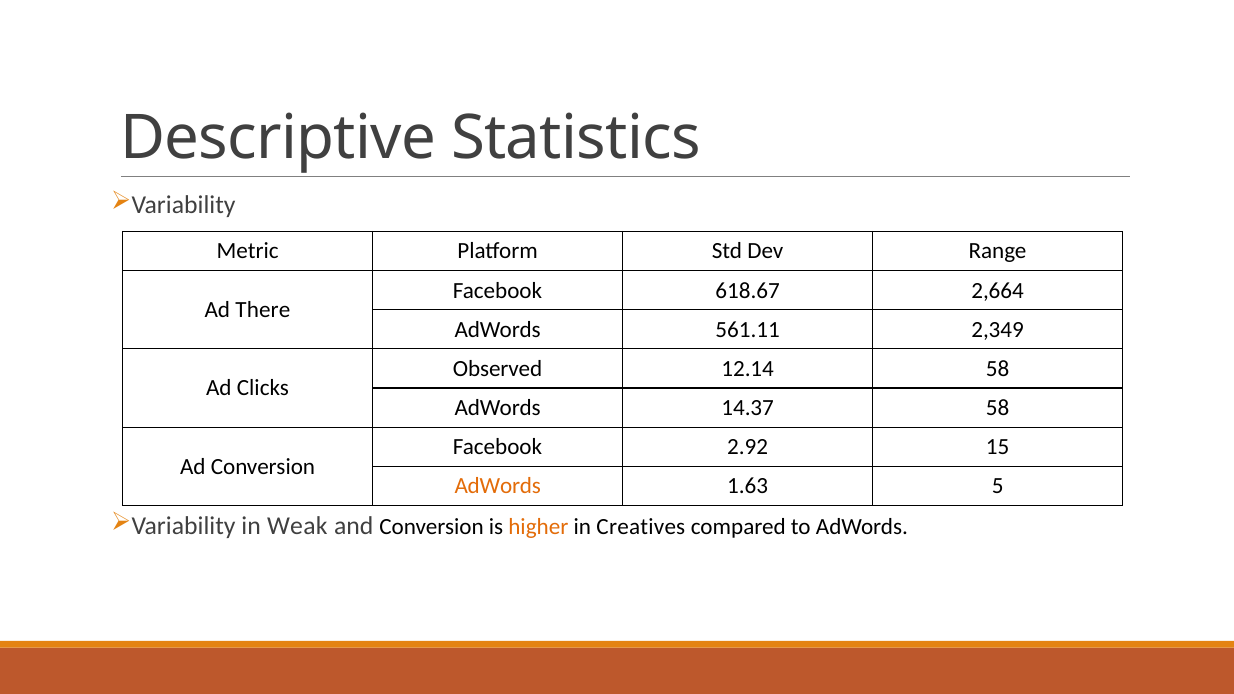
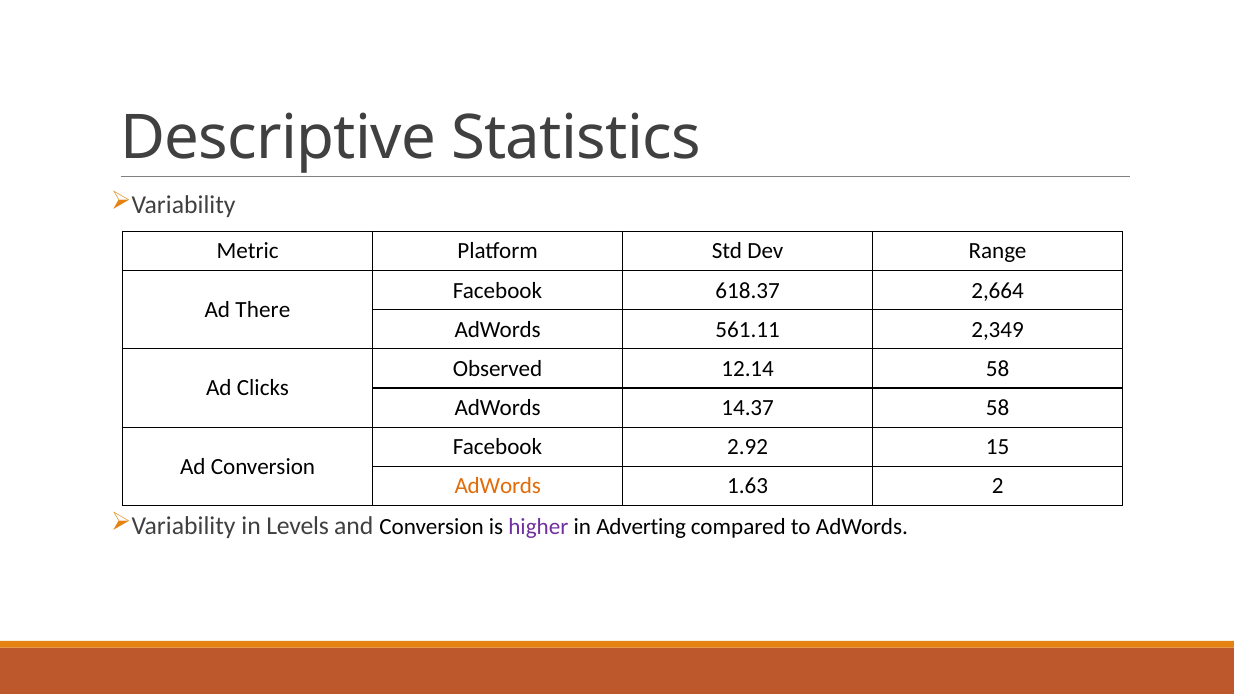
618.67: 618.67 -> 618.37
5: 5 -> 2
Weak: Weak -> Levels
higher colour: orange -> purple
Creatives: Creatives -> Adverting
